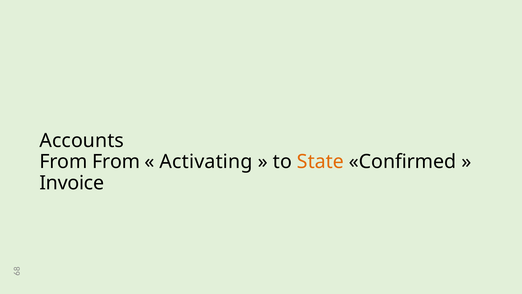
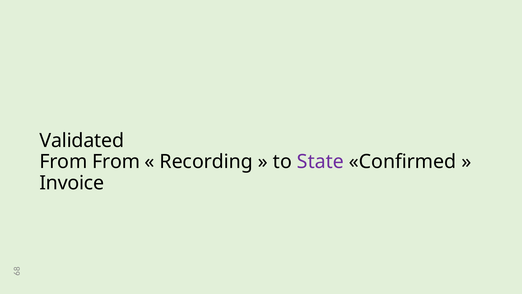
Accounts: Accounts -> Validated
Activating: Activating -> Recording
State colour: orange -> purple
